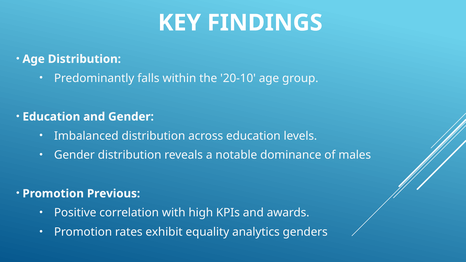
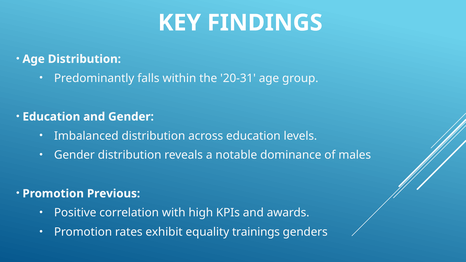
20-10: 20-10 -> 20-31
analytics: analytics -> trainings
